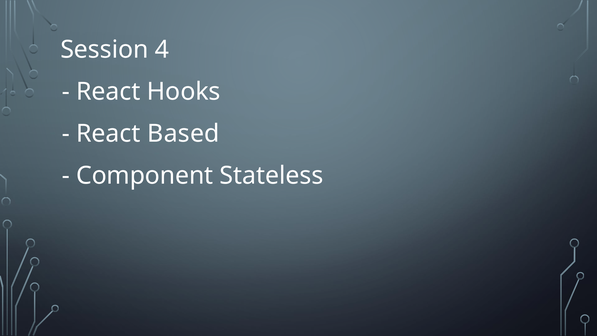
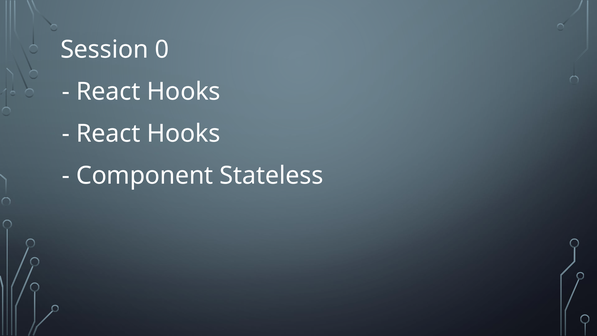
4: 4 -> 0
Based at (183, 134): Based -> Hooks
